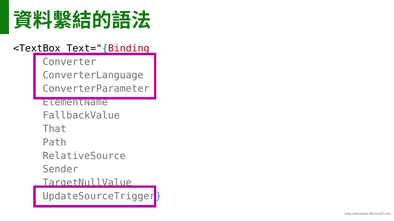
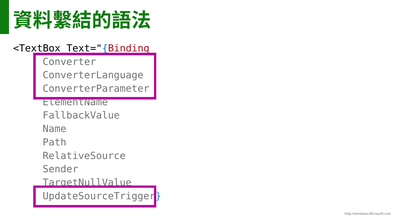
That: That -> Name
